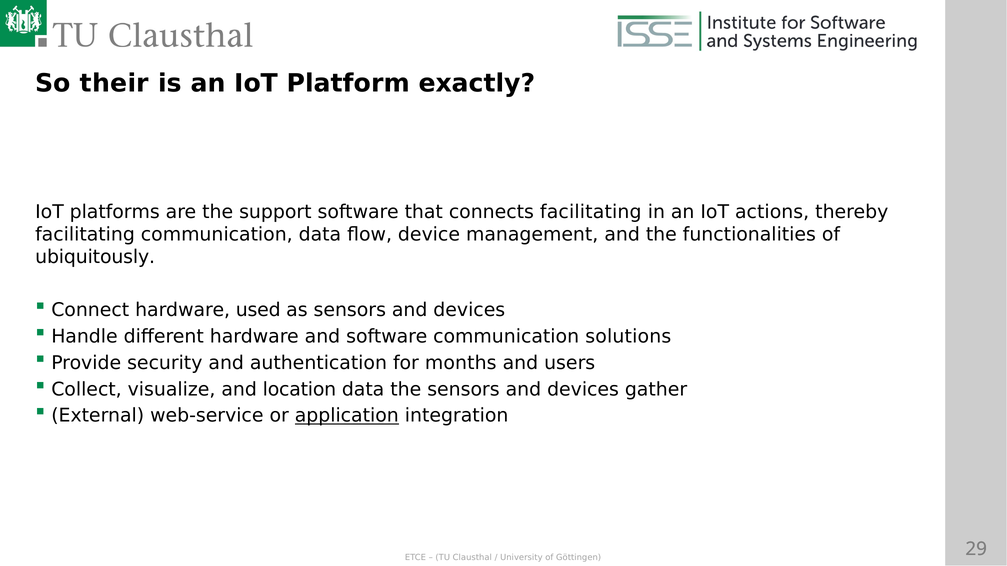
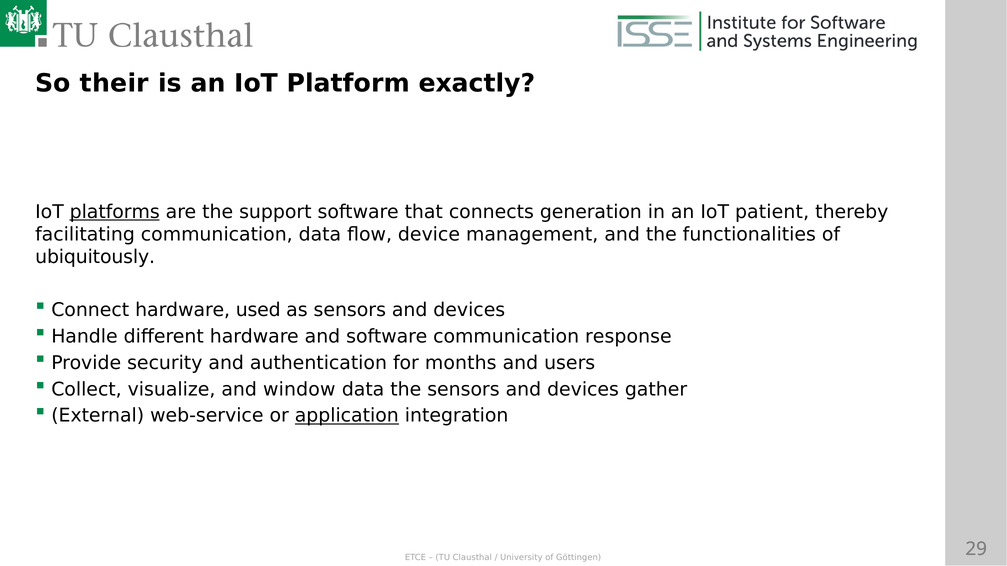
platforms underline: none -> present
connects facilitating: facilitating -> generation
actions: actions -> patient
solutions: solutions -> response
location: location -> window
